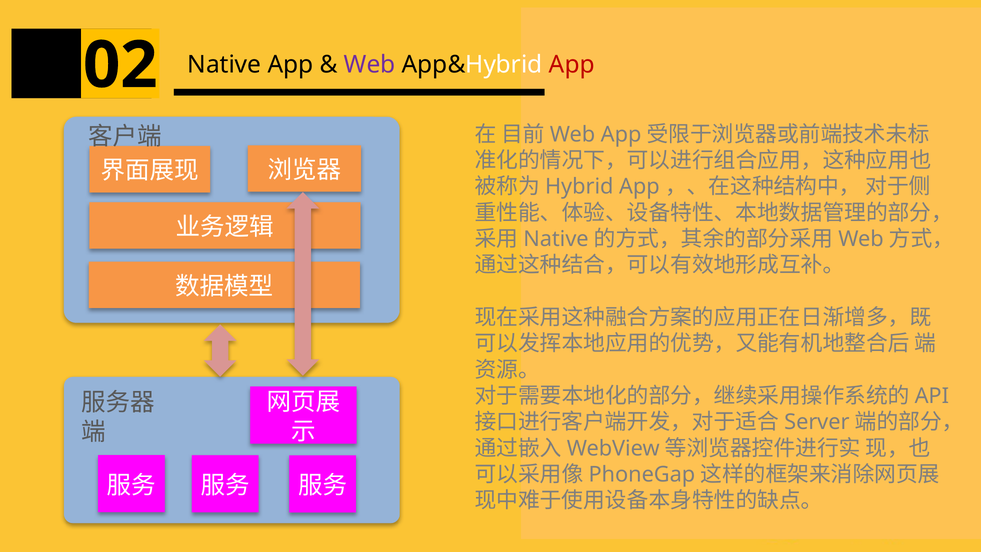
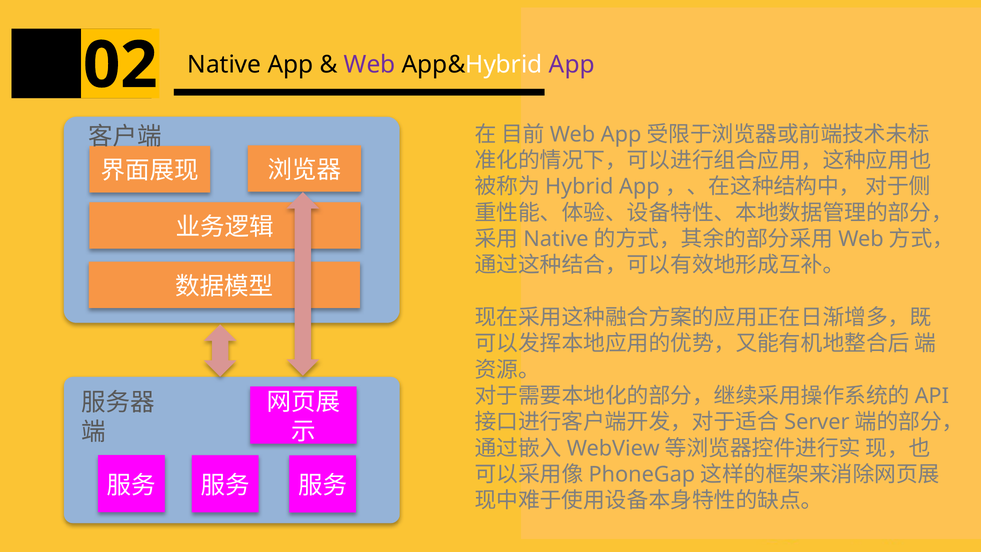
App at (572, 65) colour: red -> purple
